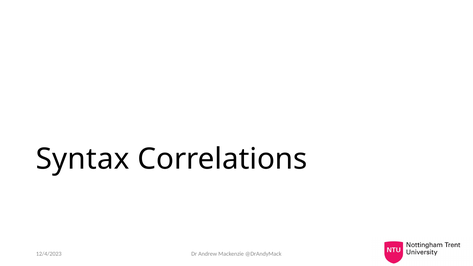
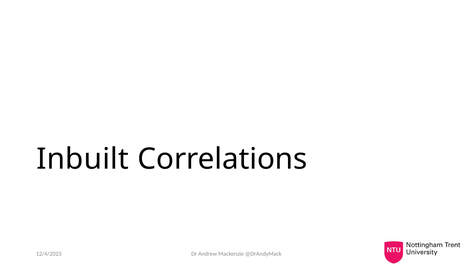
Syntax: Syntax -> Inbuilt
